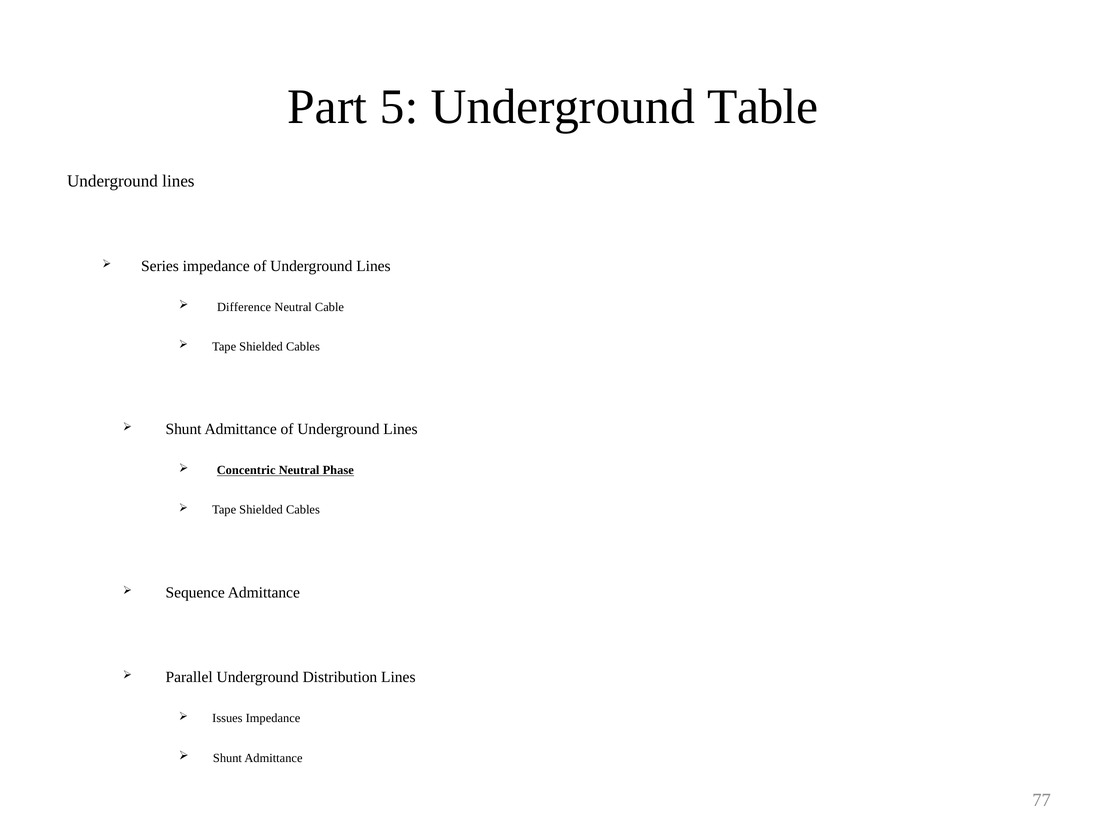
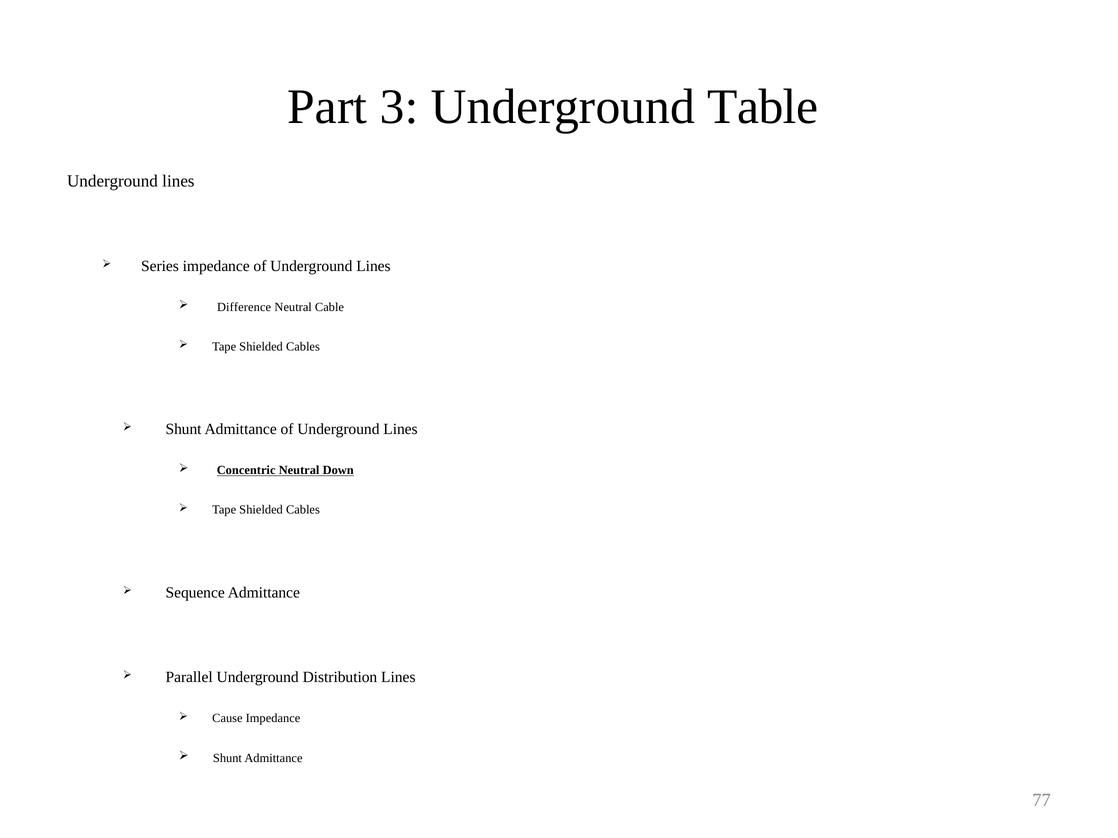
5: 5 -> 3
Phase: Phase -> Down
Issues: Issues -> Cause
